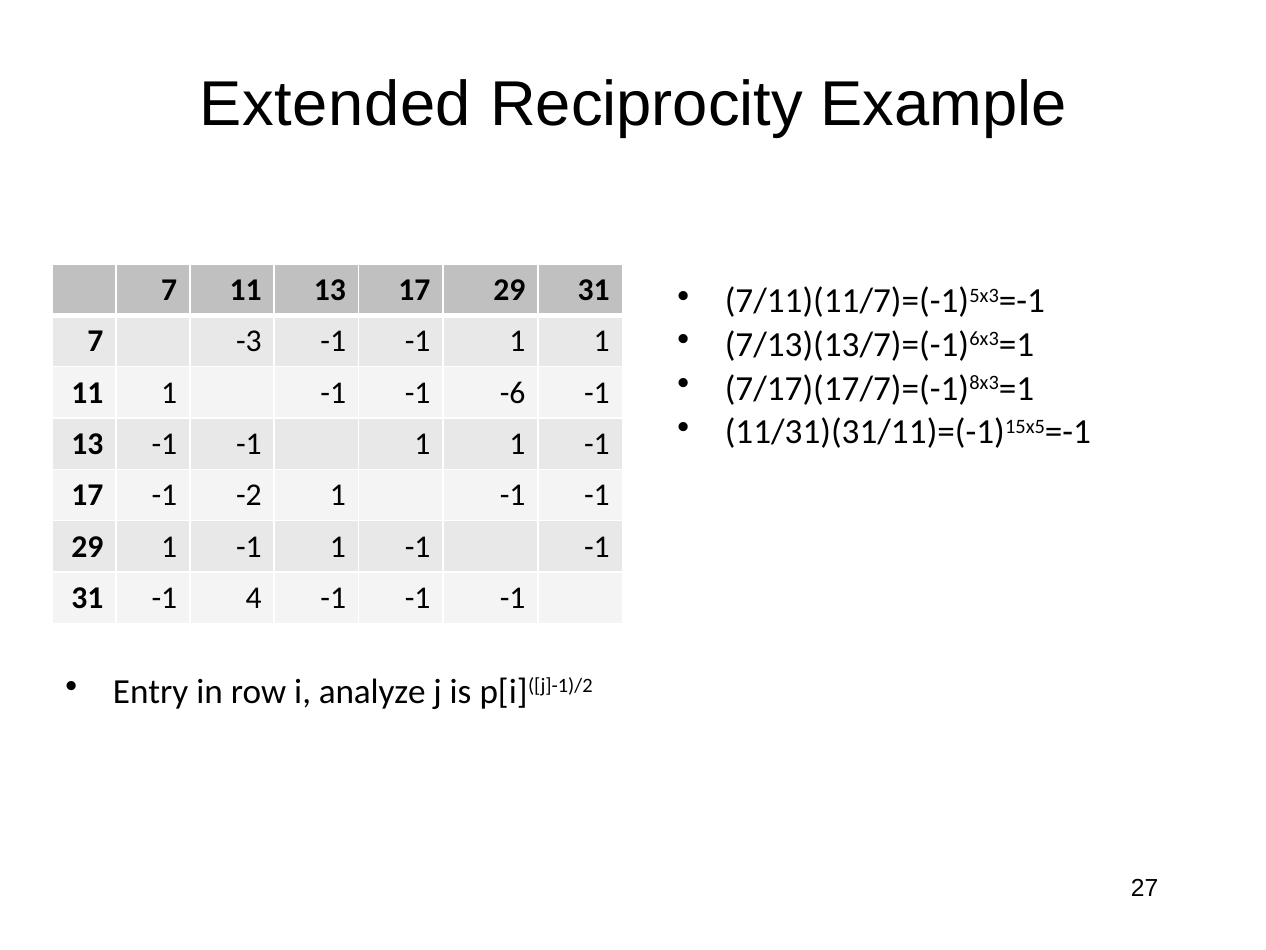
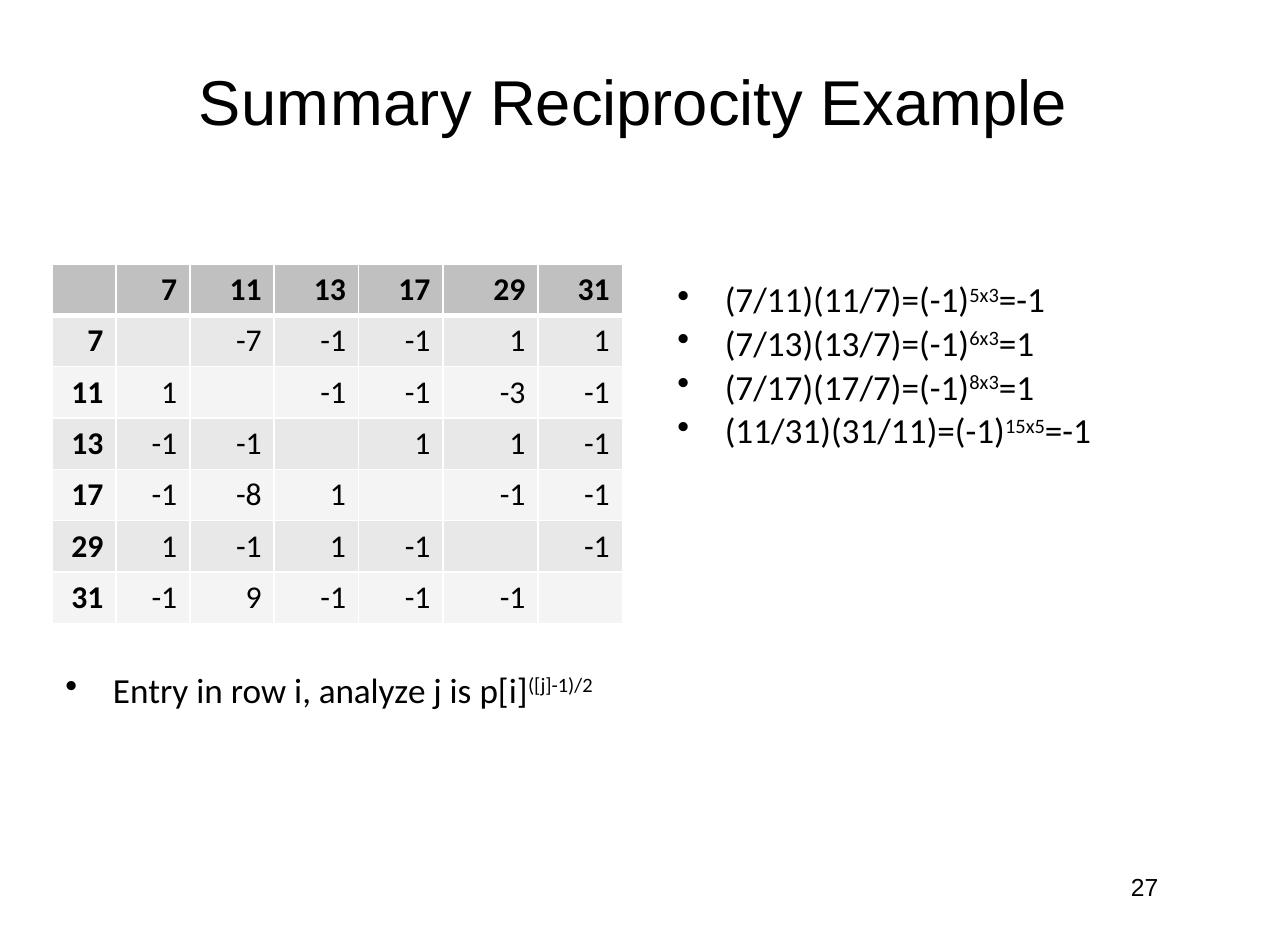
Extended: Extended -> Summary
-3: -3 -> -7
-6: -6 -> -3
-2: -2 -> -8
4: 4 -> 9
